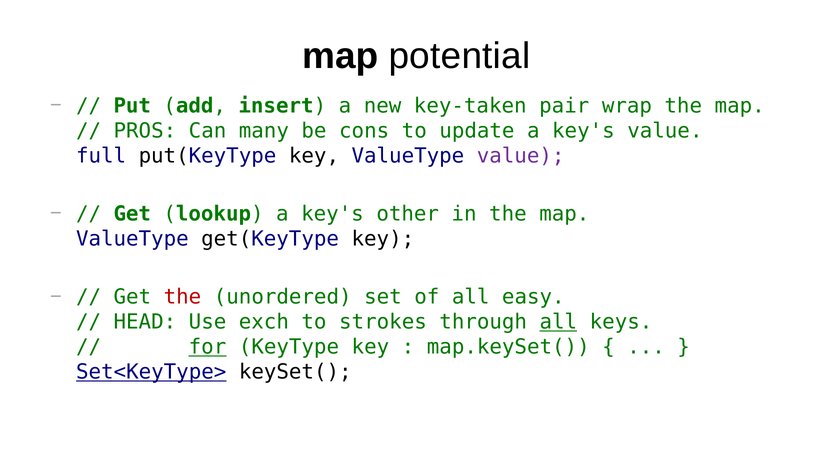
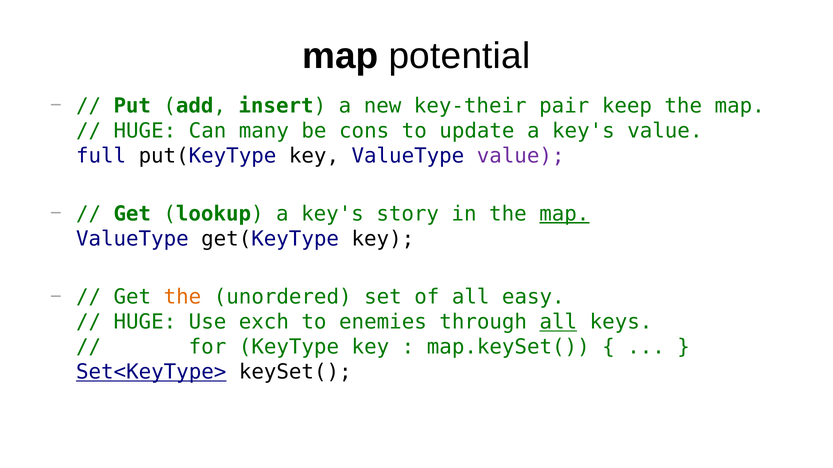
key-taken: key-taken -> key-their
wrap: wrap -> keep
PROS at (145, 131): PROS -> HUGE
other: other -> story
map at (564, 214) underline: none -> present
the at (182, 297) colour: red -> orange
HEAD at (145, 322): HEAD -> HUGE
strokes: strokes -> enemies
for underline: present -> none
